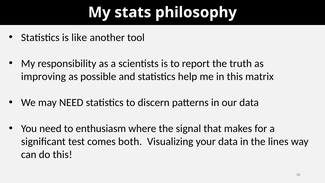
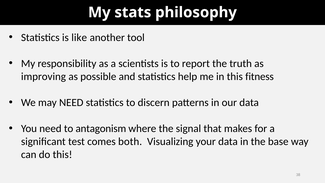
matrix: matrix -> fitness
enthusiasm: enthusiasm -> antagonism
lines: lines -> base
